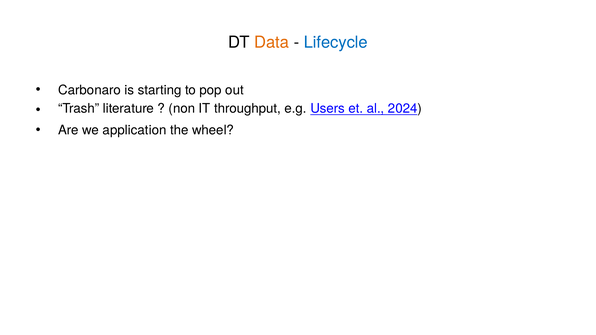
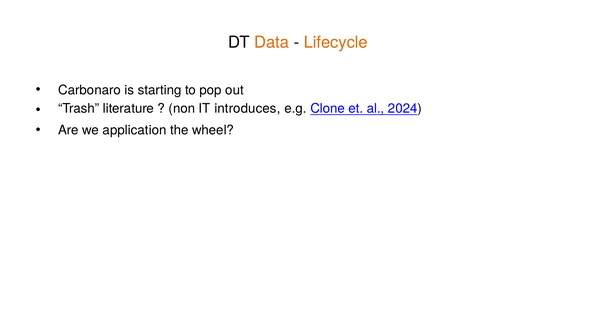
Lifecycle colour: blue -> orange
throughput: throughput -> introduces
Users: Users -> Clone
